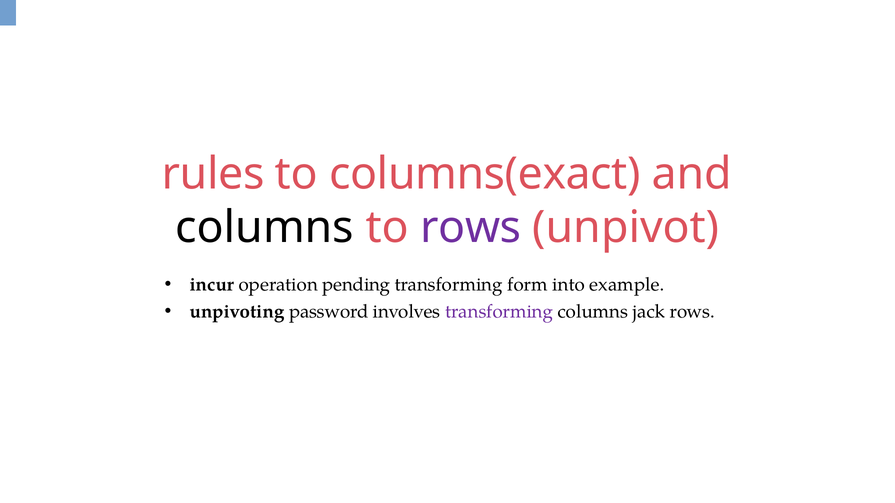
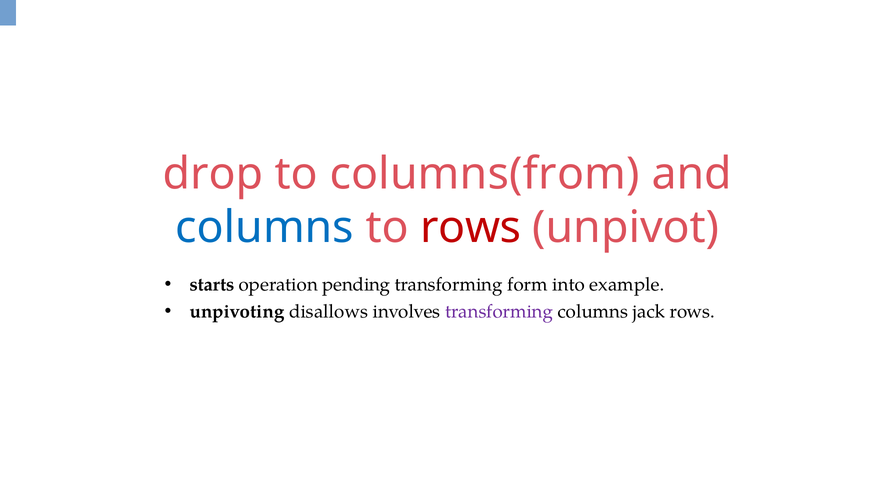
rules: rules -> drop
columns(exact: columns(exact -> columns(from
columns at (265, 228) colour: black -> blue
rows at (471, 228) colour: purple -> red
incur: incur -> starts
password: password -> disallows
